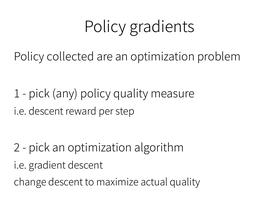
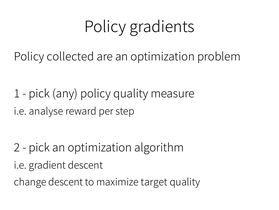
i.e descent: descent -> analyse
actual: actual -> target
